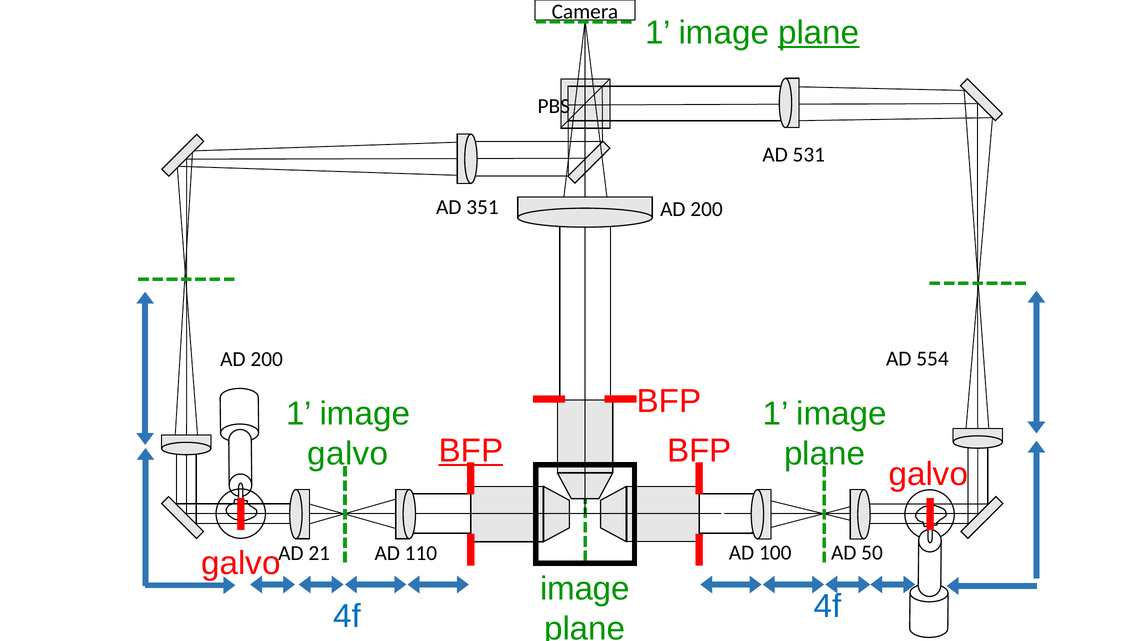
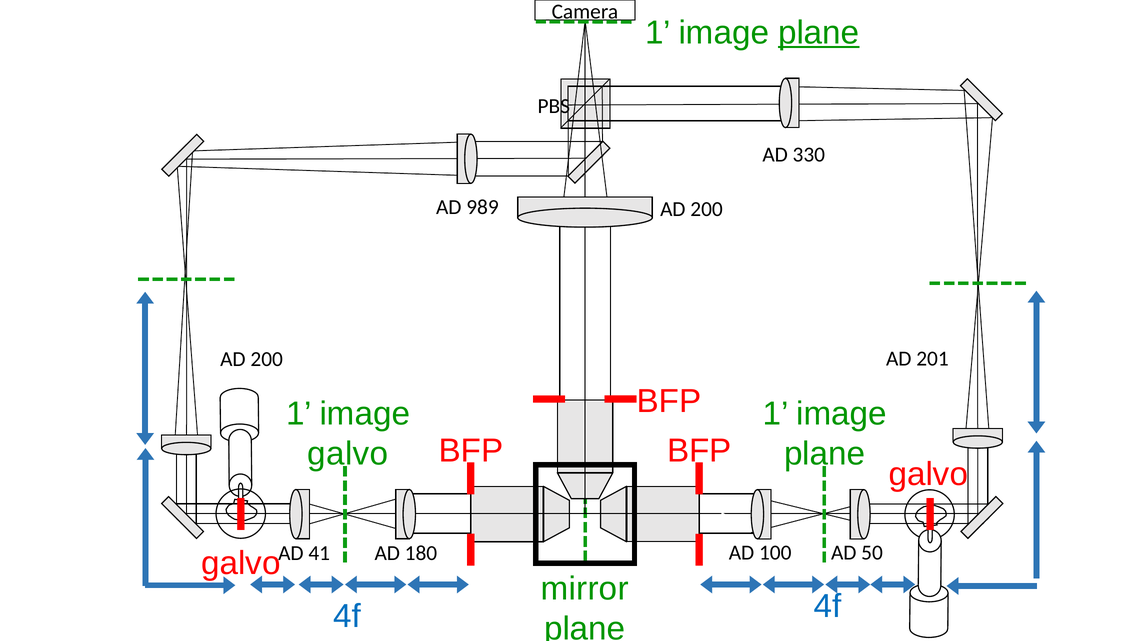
531: 531 -> 330
351: 351 -> 989
554: 554 -> 201
BFP at (471, 451) underline: present -> none
21: 21 -> 41
110: 110 -> 180
image at (585, 589): image -> mirror
